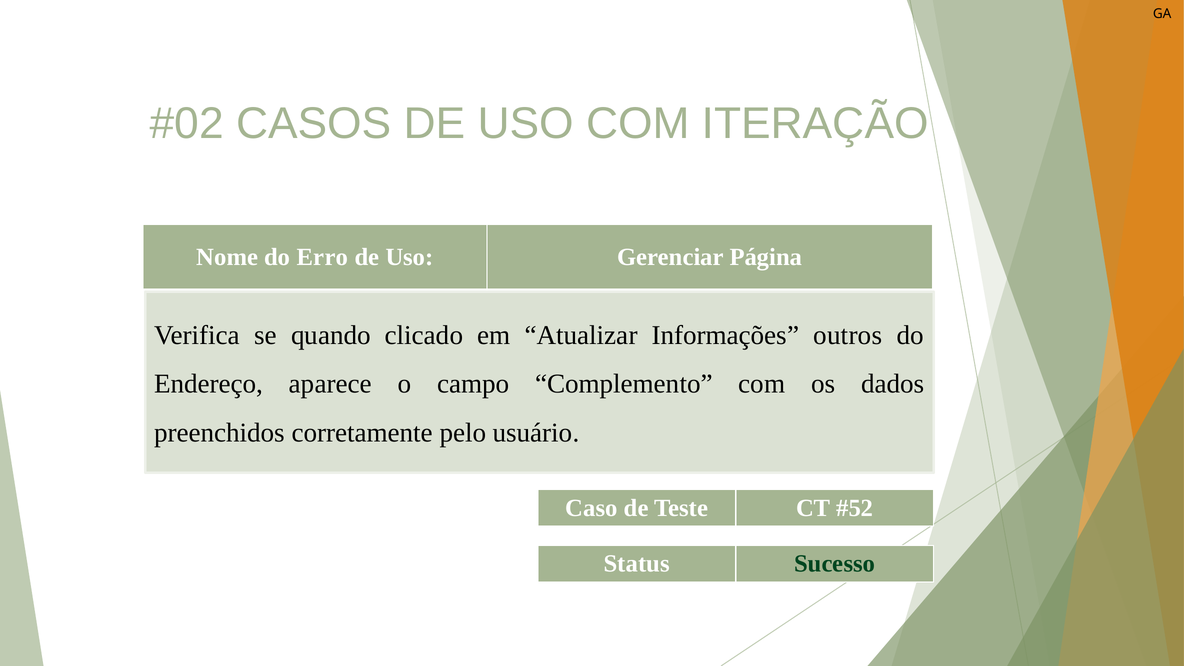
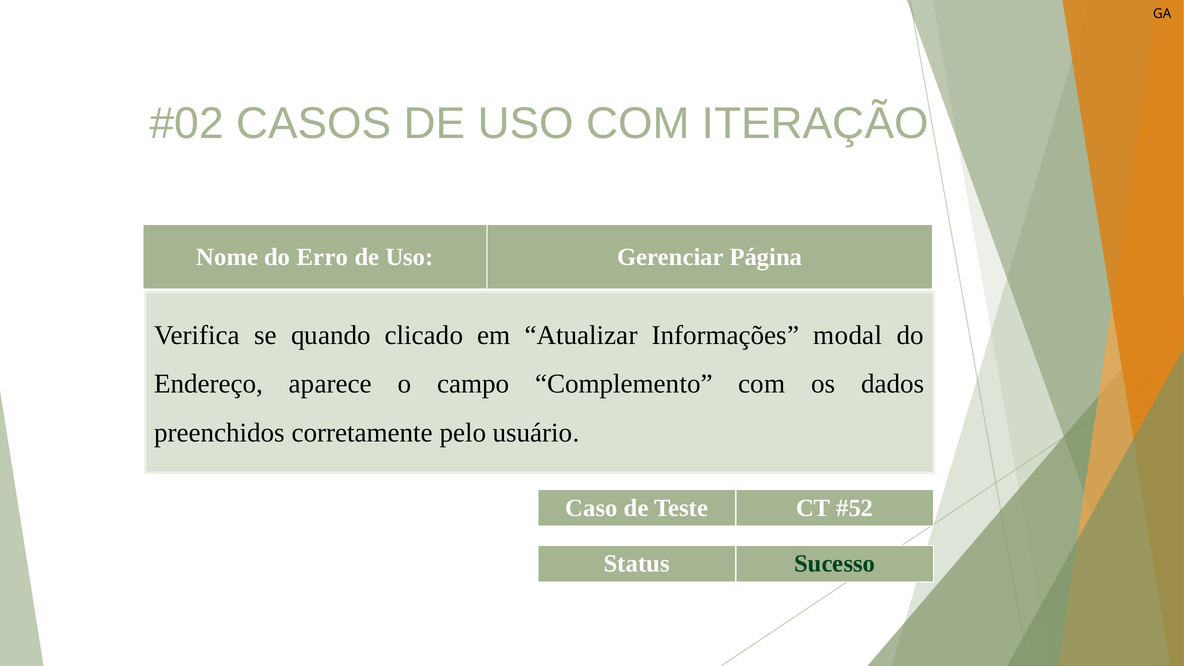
outros: outros -> modal
